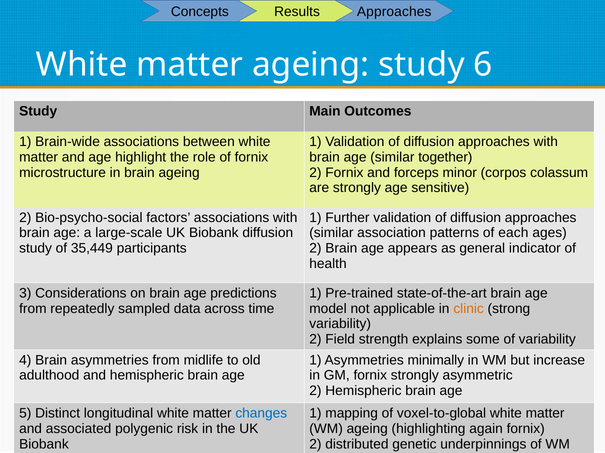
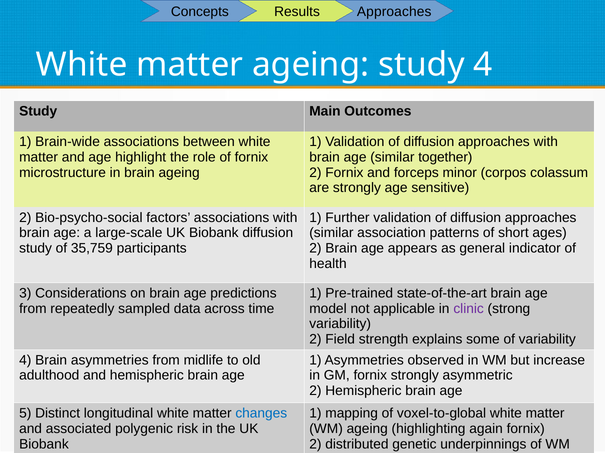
study 6: 6 -> 4
each: each -> short
35,449: 35,449 -> 35,759
clinic colour: orange -> purple
minimally: minimally -> observed
